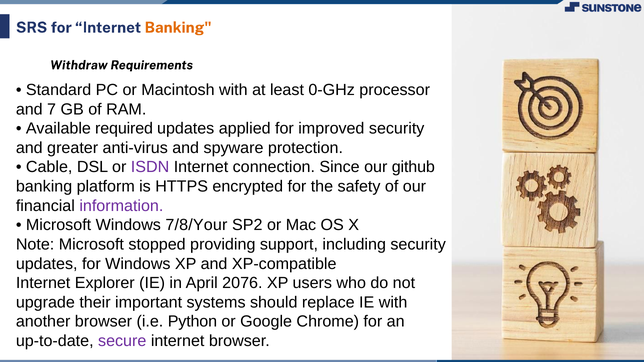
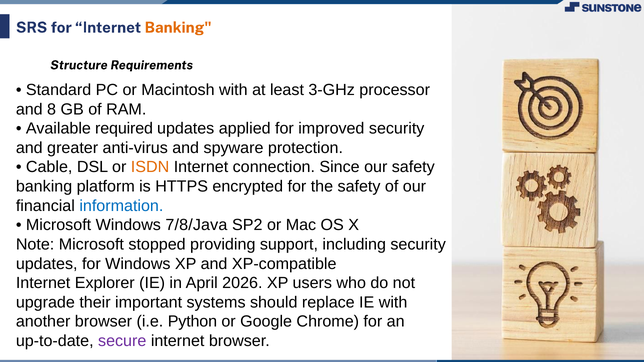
Withdraw: Withdraw -> Structure
0-GHz: 0-GHz -> 3-GHz
7: 7 -> 8
ISDN colour: purple -> orange
our github: github -> safety
information colour: purple -> blue
7/8/Your: 7/8/Your -> 7/8/Java
2076: 2076 -> 2026
